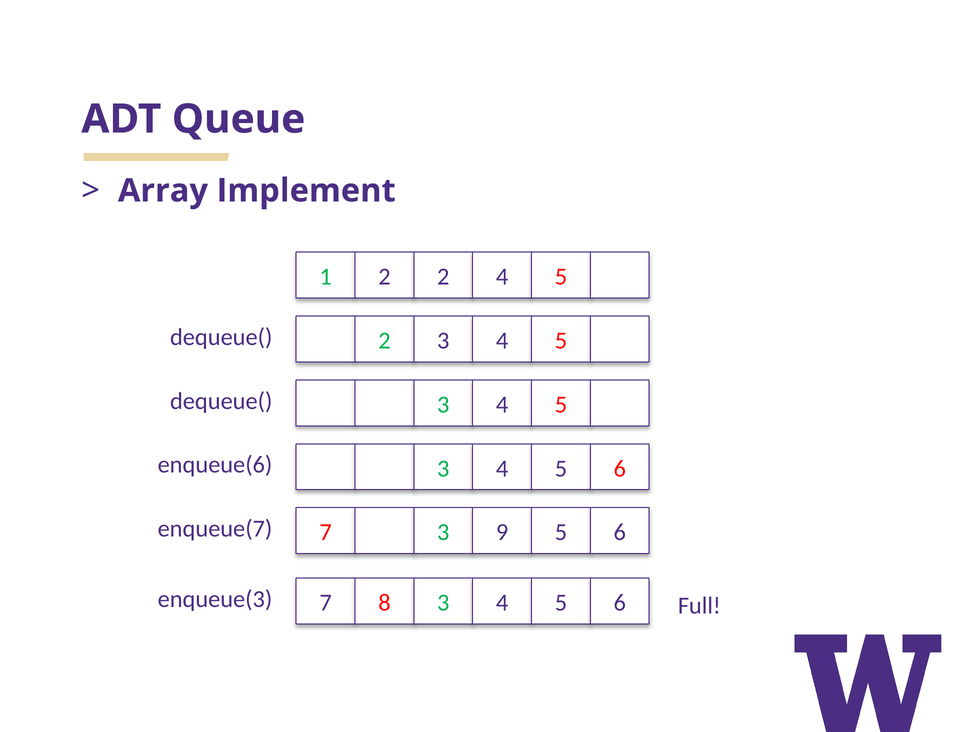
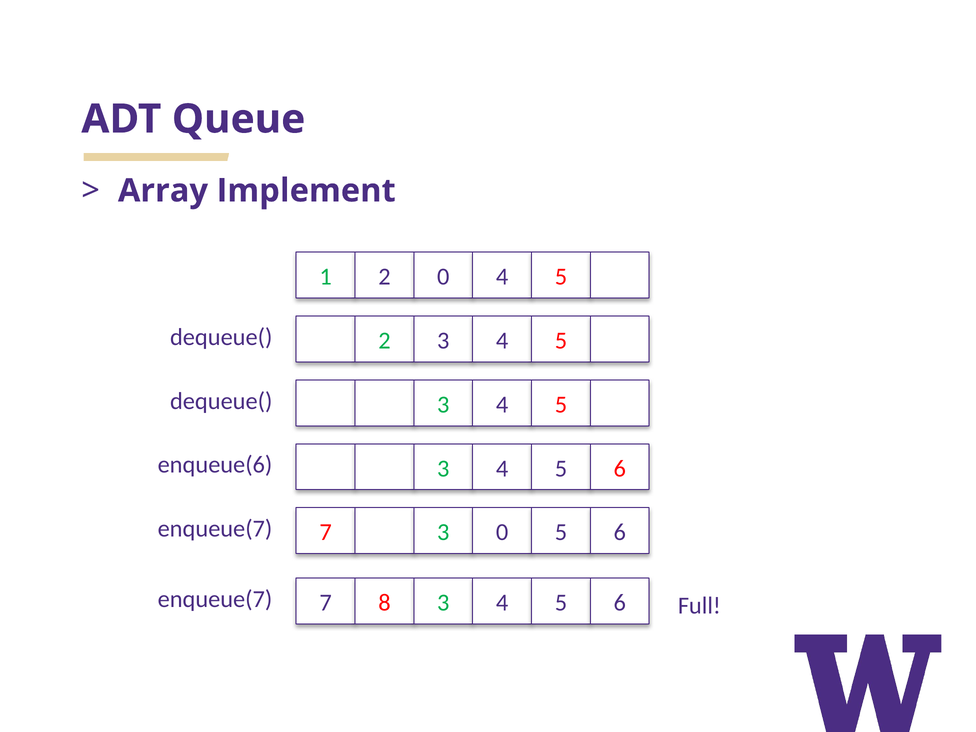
2 2: 2 -> 0
3 9: 9 -> 0
enqueue(3 at (215, 599): enqueue(3 -> enqueue(7
